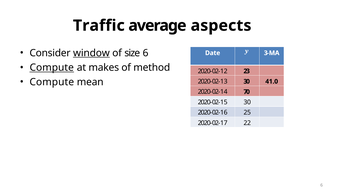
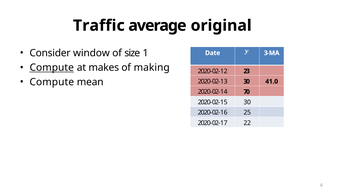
aspects: aspects -> original
window underline: present -> none
size 6: 6 -> 1
method: method -> making
